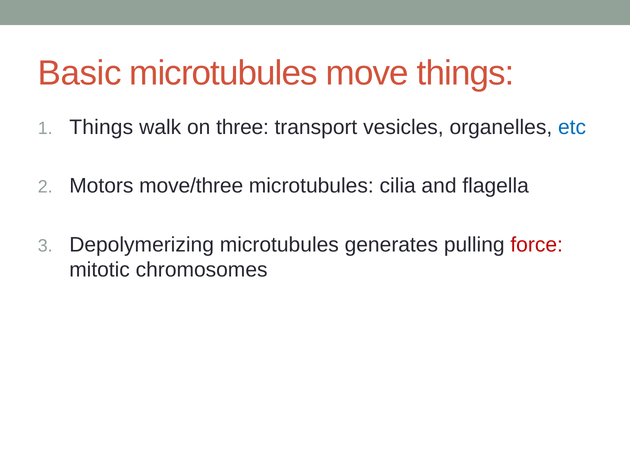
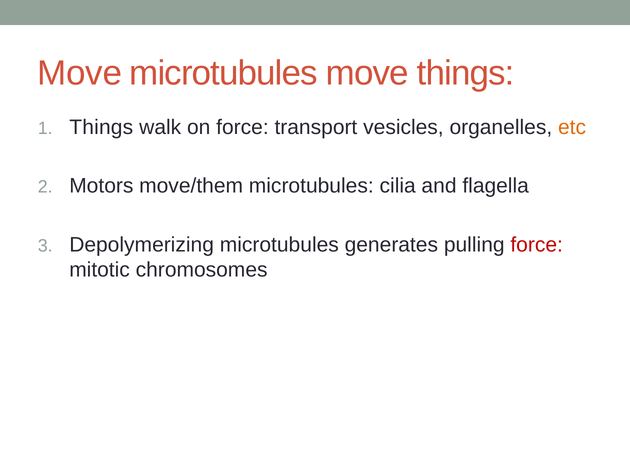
Basic at (80, 73): Basic -> Move
on three: three -> force
etc colour: blue -> orange
move/three: move/three -> move/them
